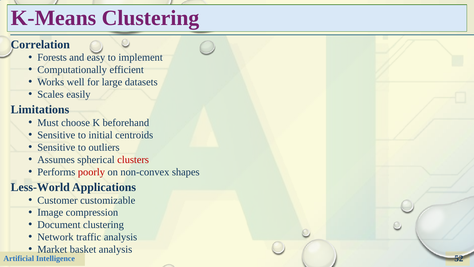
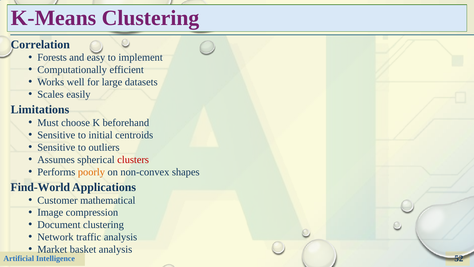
poorly colour: red -> orange
Less-World: Less-World -> Find-World
customizable: customizable -> mathematical
